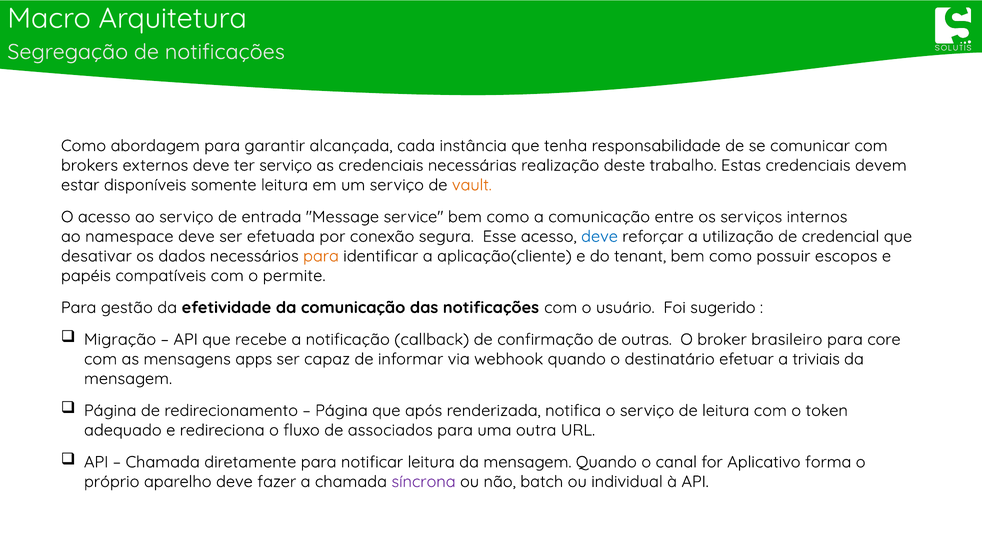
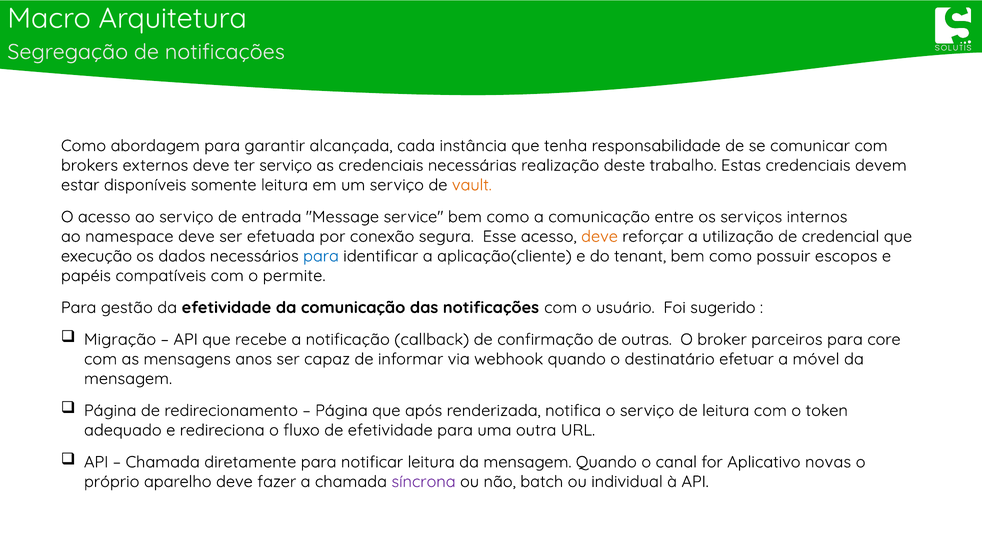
deve at (600, 237) colour: blue -> orange
desativar: desativar -> execução
para at (321, 256) colour: orange -> blue
brasileiro: brasileiro -> parceiros
apps: apps -> anos
triviais: triviais -> móvel
de associados: associados -> efetividade
forma: forma -> novas
